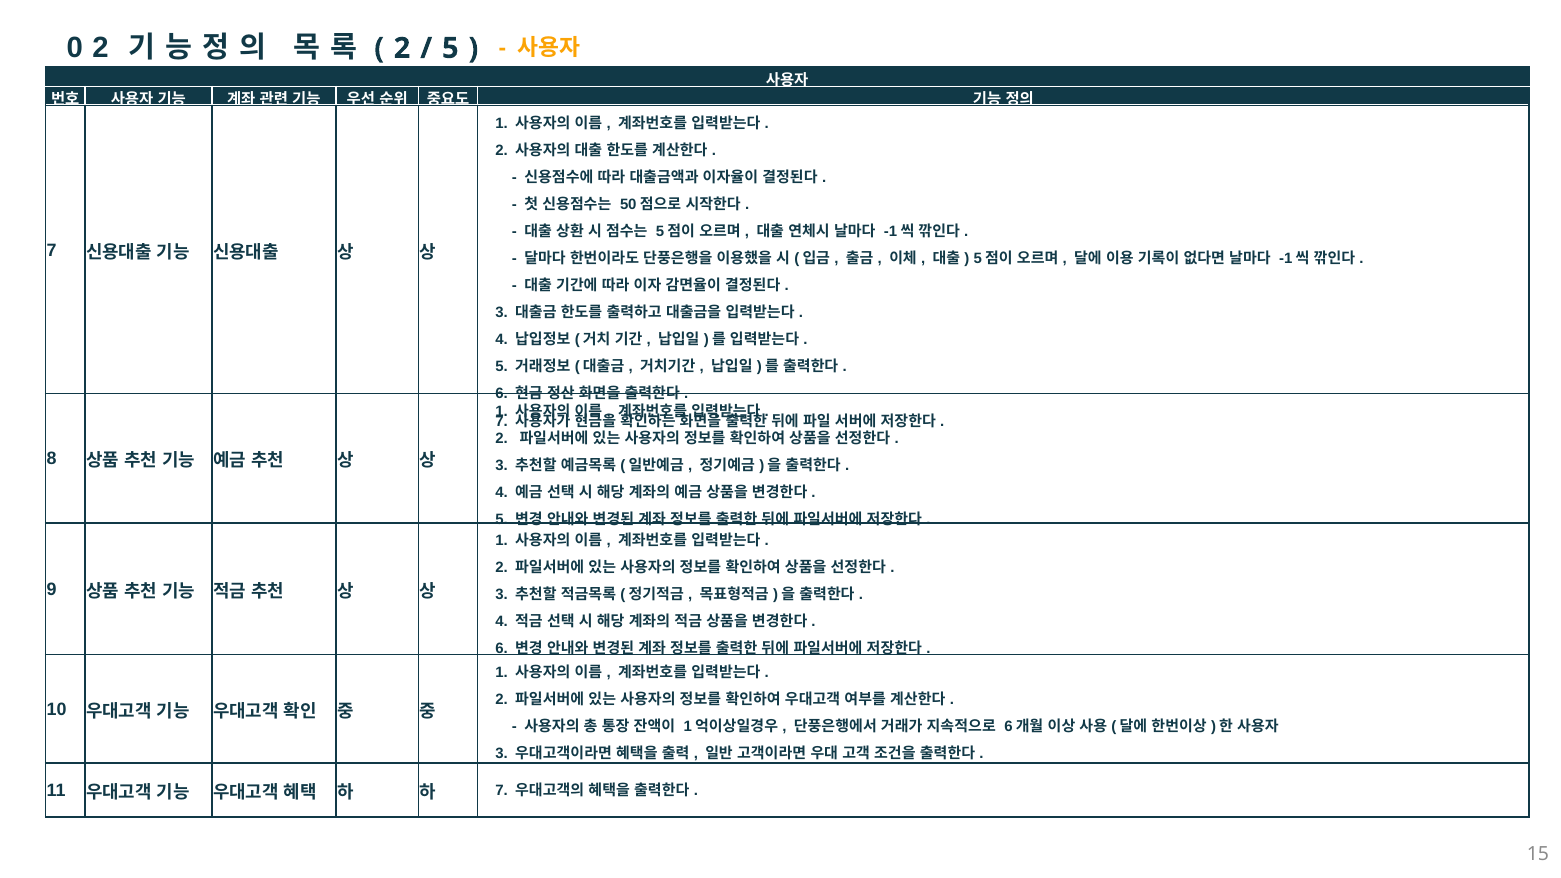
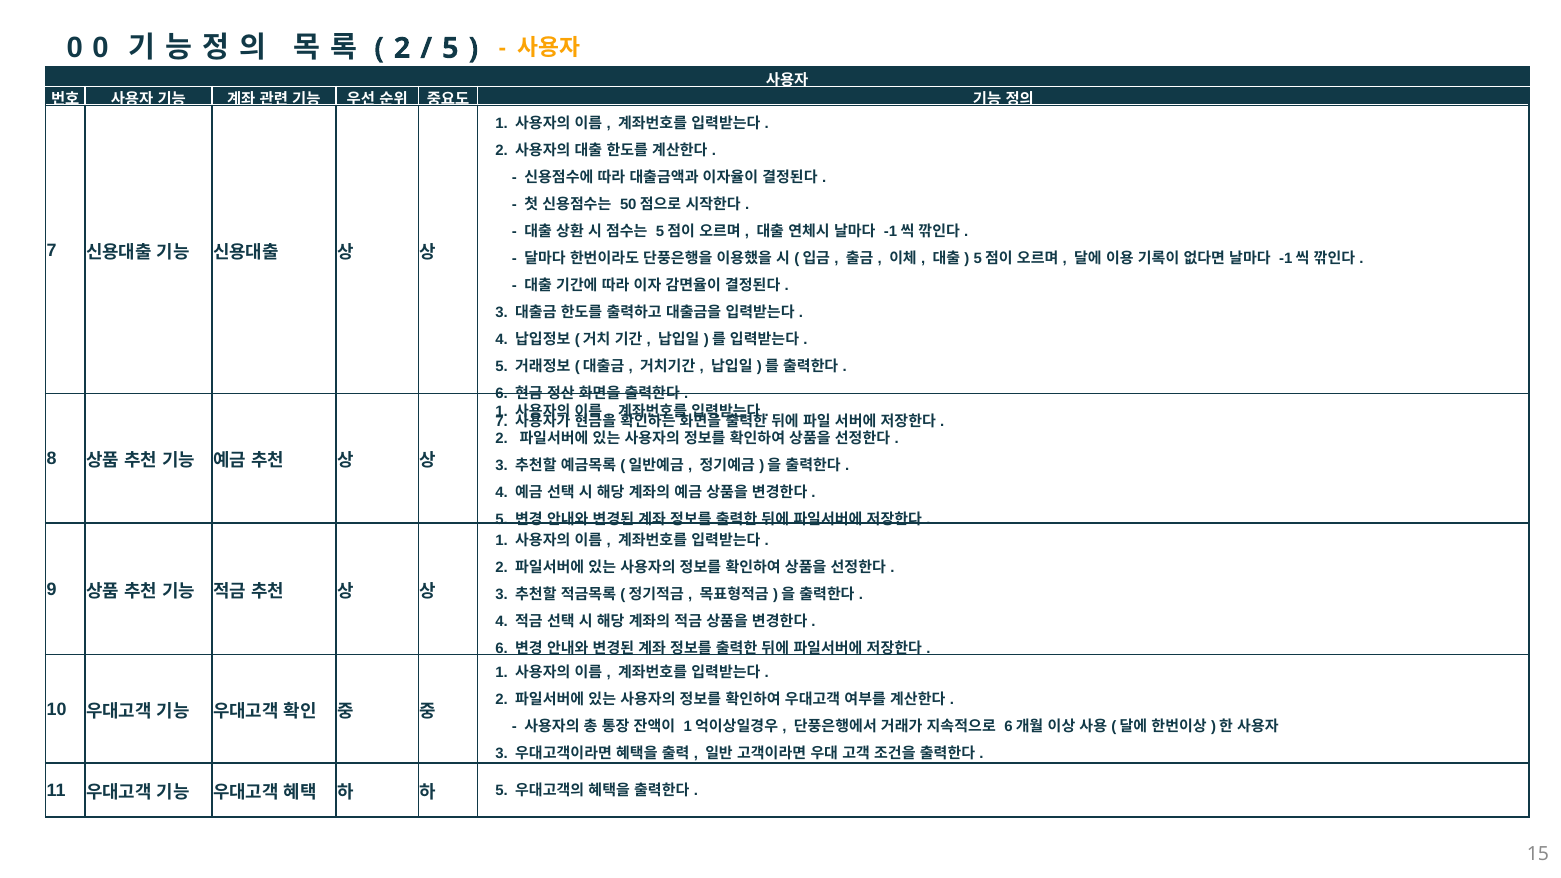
2 at (101, 48): 2 -> 0
7 at (502, 791): 7 -> 5
